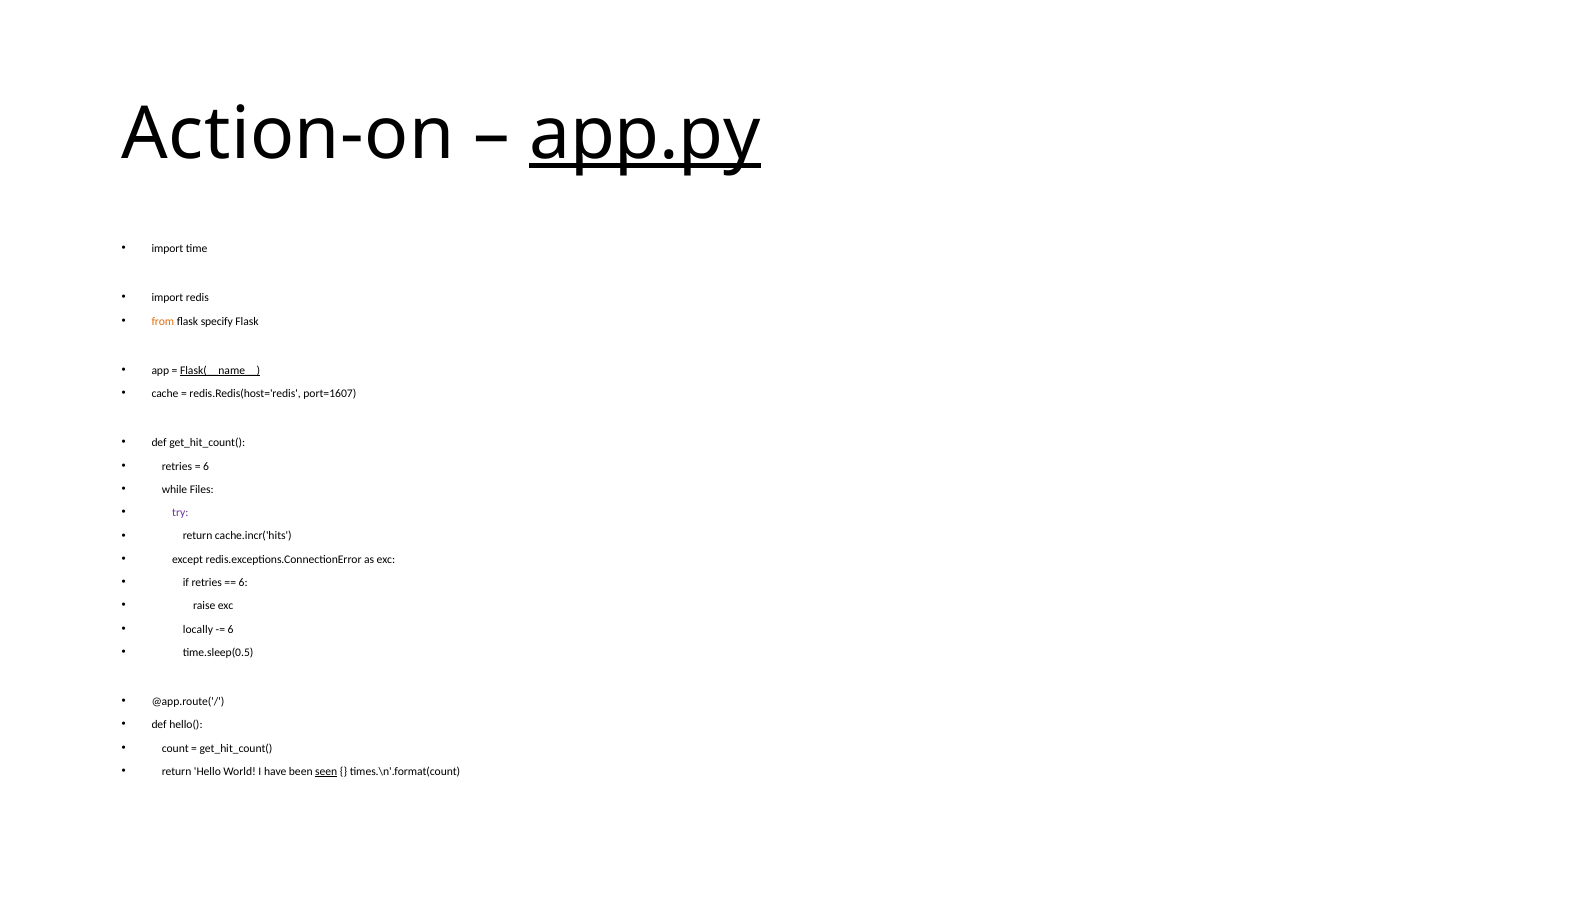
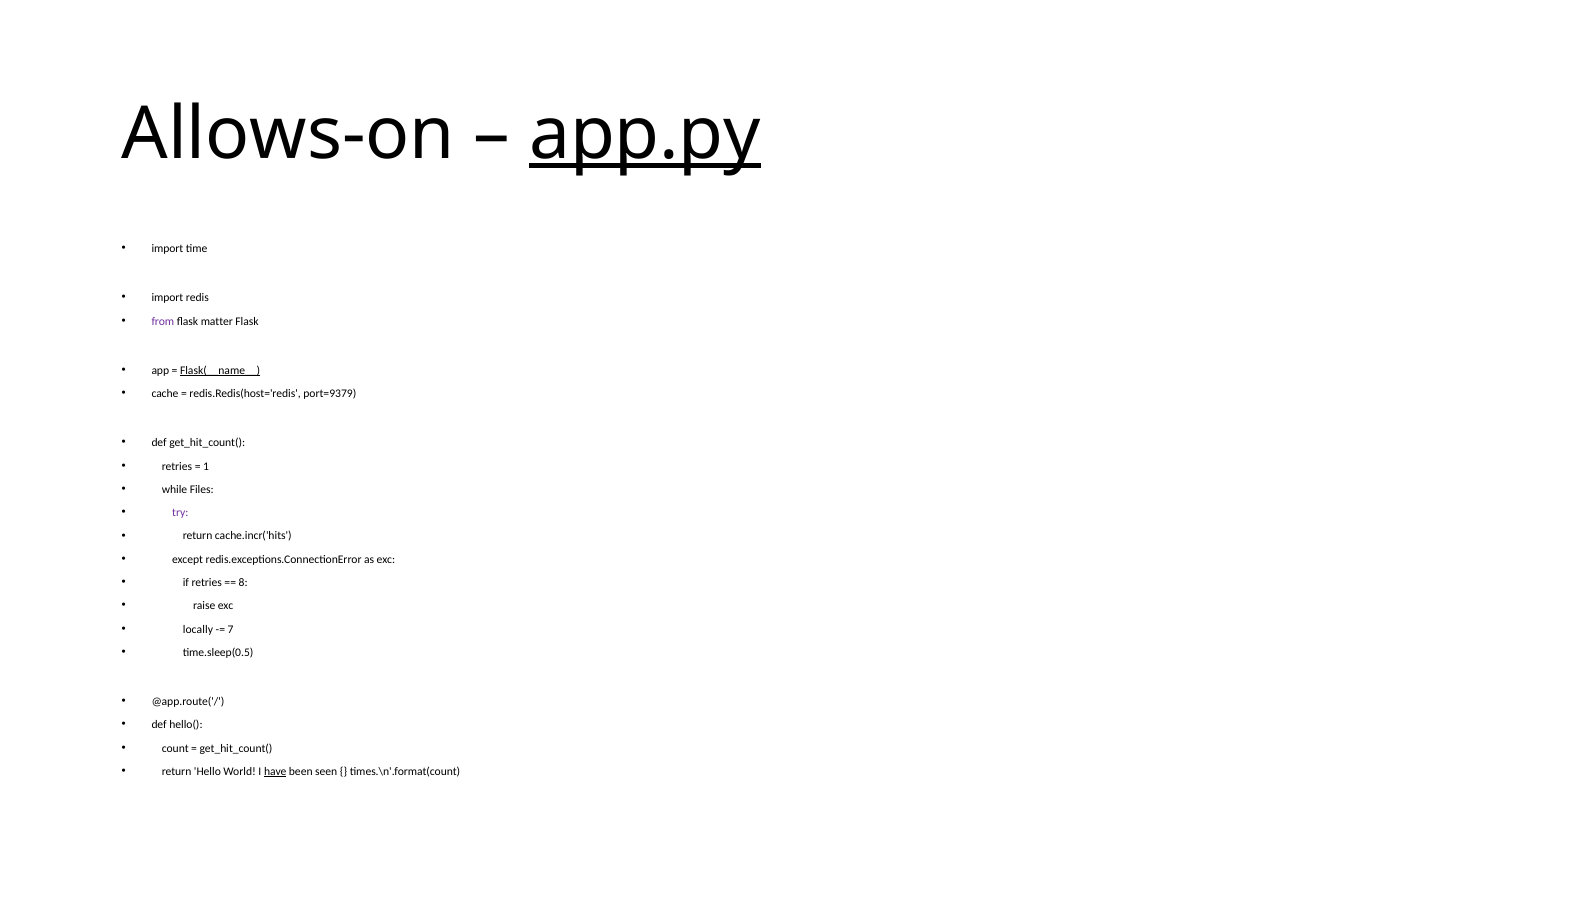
Action-on: Action-on -> Allows-on
from colour: orange -> purple
specify: specify -> matter
port=1607: port=1607 -> port=9379
6 at (206, 466): 6 -> 1
6 at (243, 583): 6 -> 8
6 at (231, 629): 6 -> 7
have underline: none -> present
seen underline: present -> none
